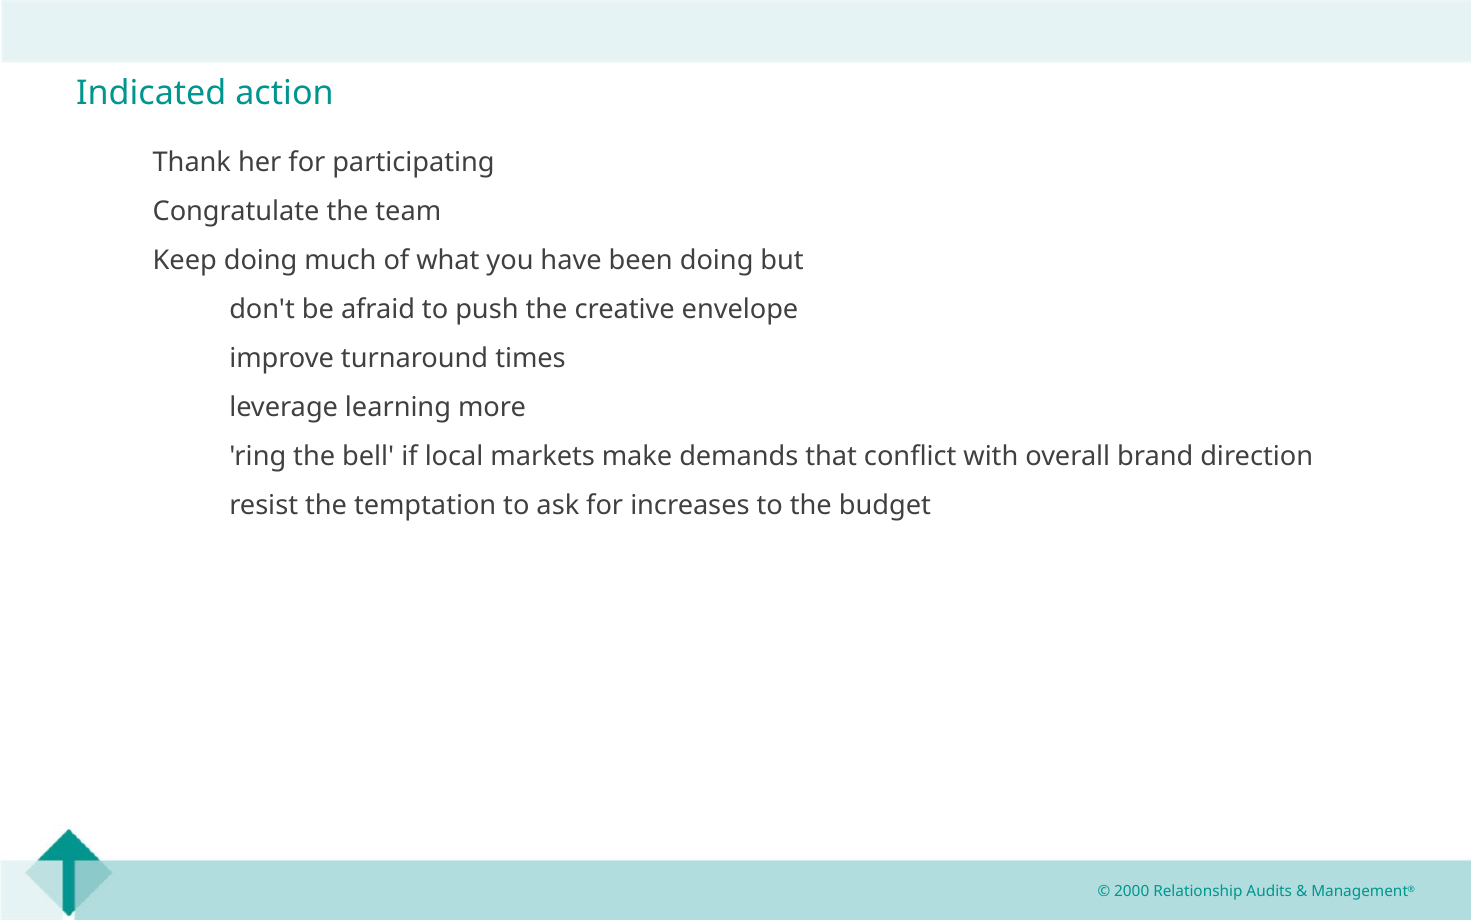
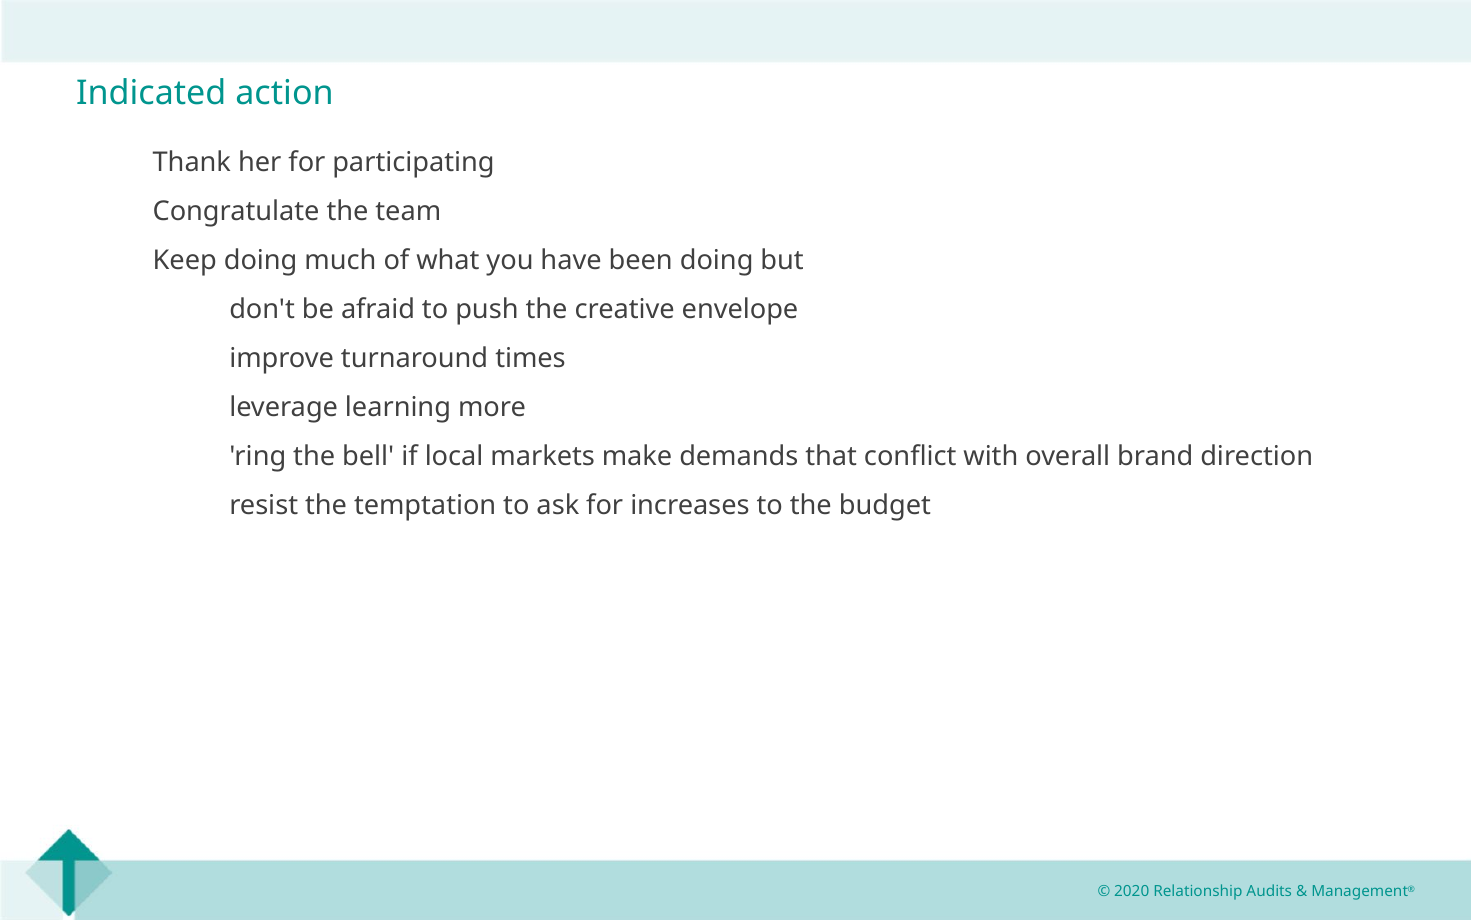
2000: 2000 -> 2020
